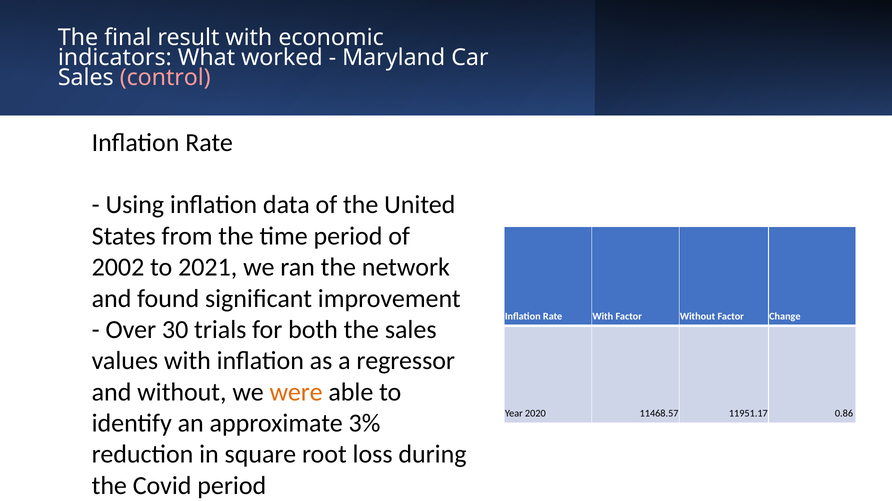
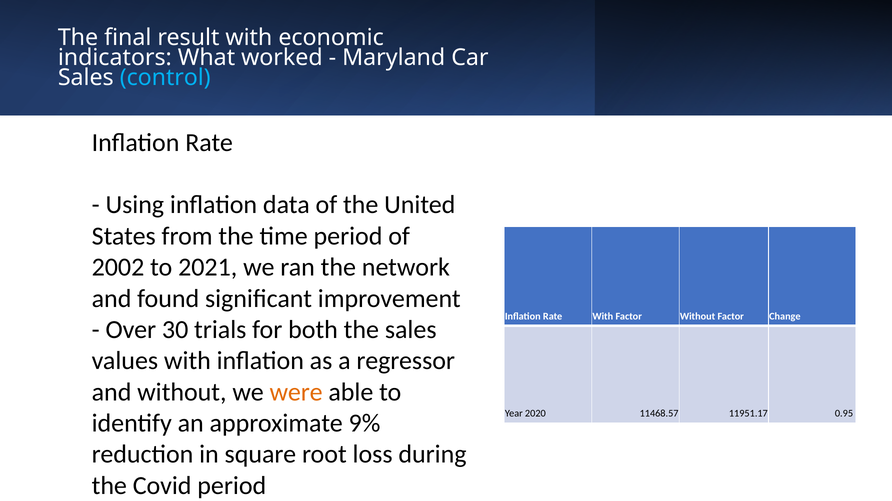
control colour: pink -> light blue
0.86: 0.86 -> 0.95
3%: 3% -> 9%
